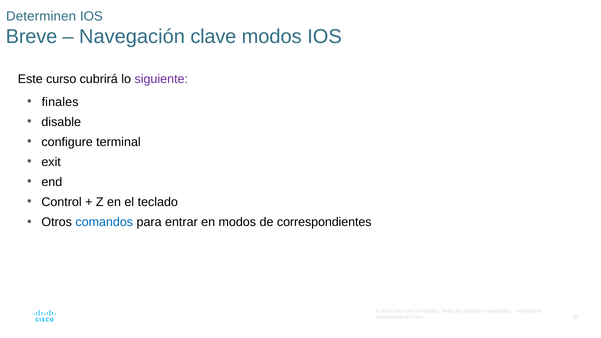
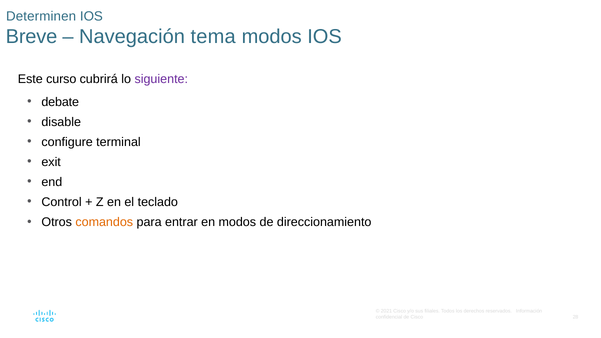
clave: clave -> tema
finales: finales -> debate
comandos colour: blue -> orange
correspondientes: correspondientes -> direccionamiento
